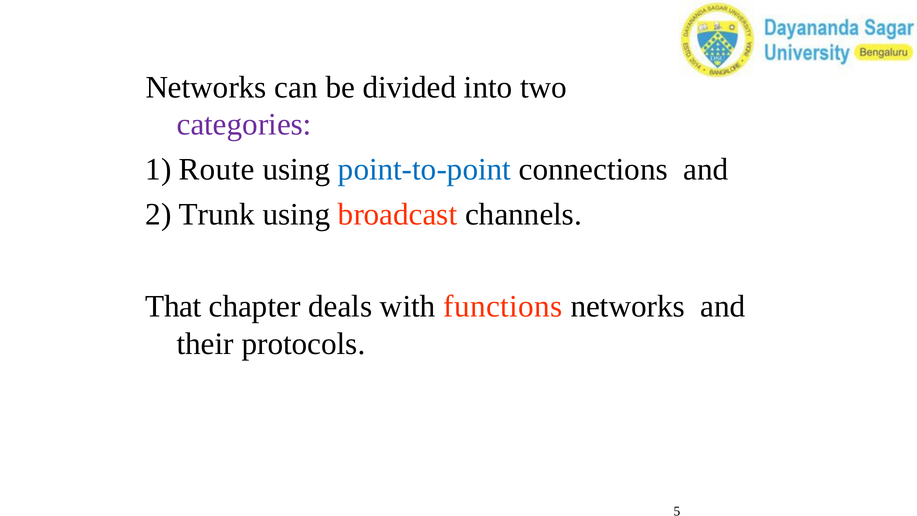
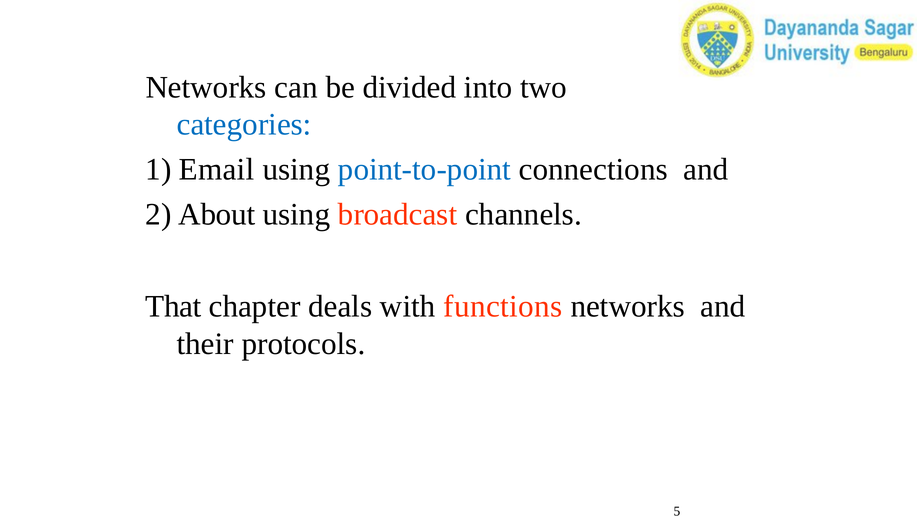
categories colour: purple -> blue
Route: Route -> Email
Trunk: Trunk -> About
